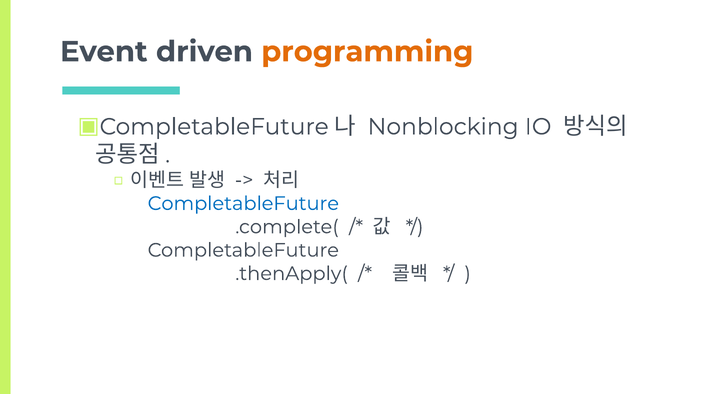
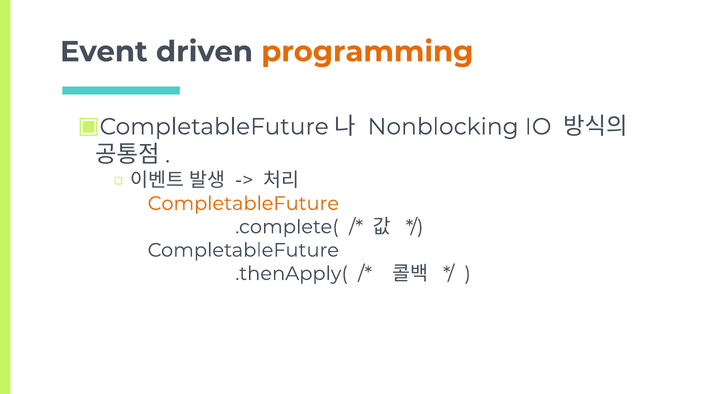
CompletableFuture at (243, 204) colour: blue -> orange
